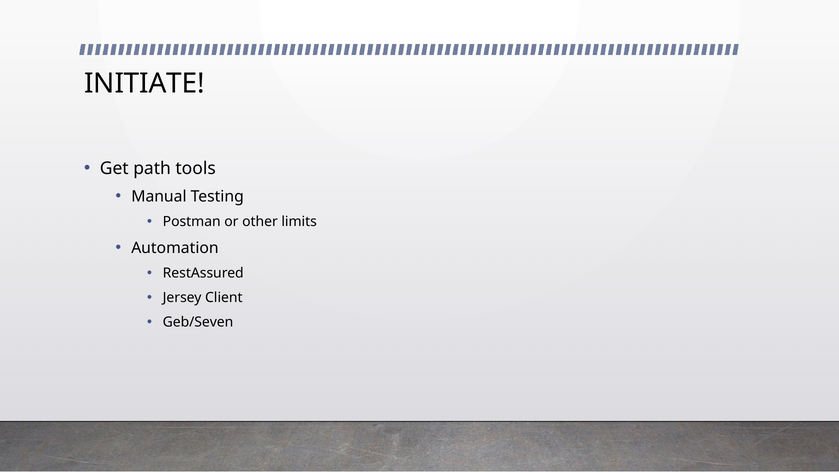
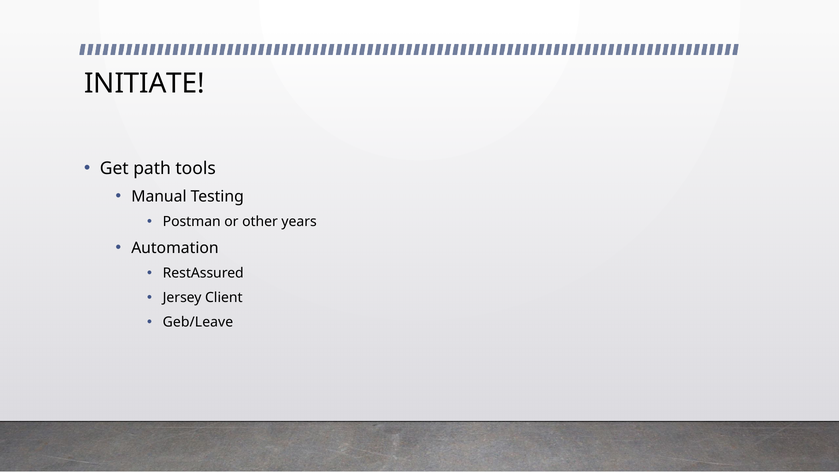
limits: limits -> years
Geb/Seven: Geb/Seven -> Geb/Leave
